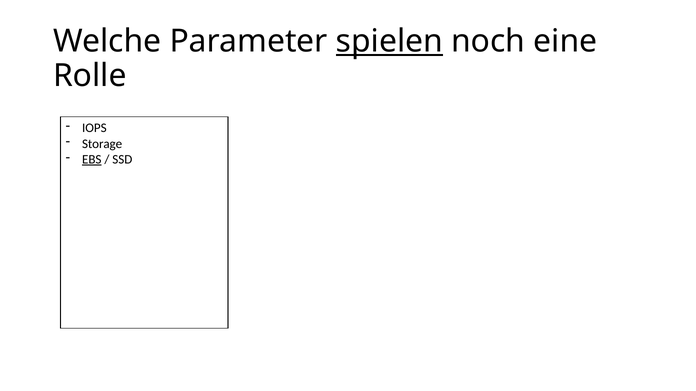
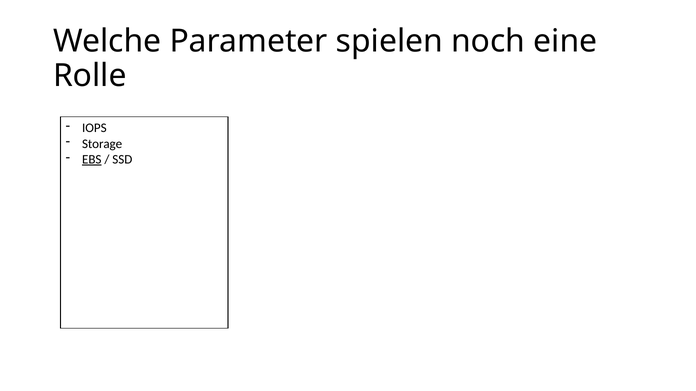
spielen underline: present -> none
